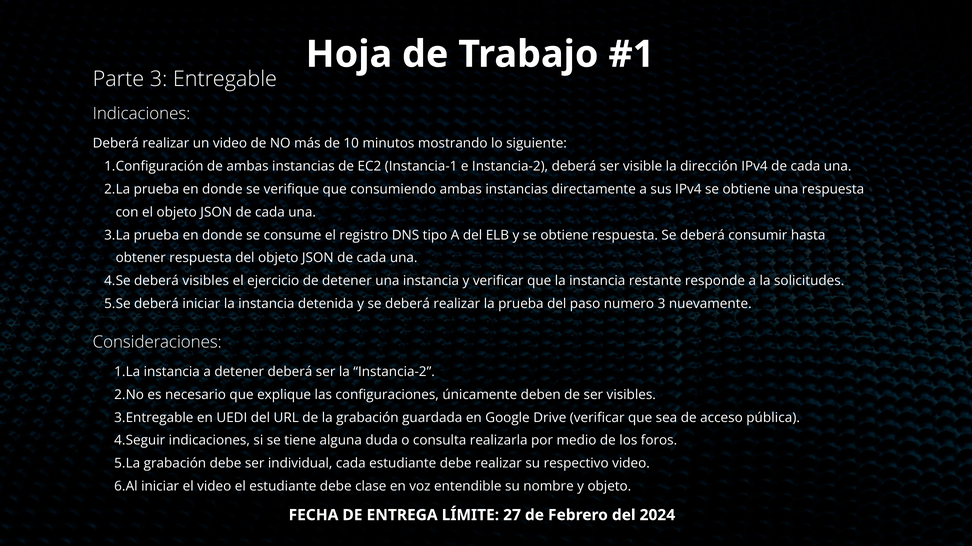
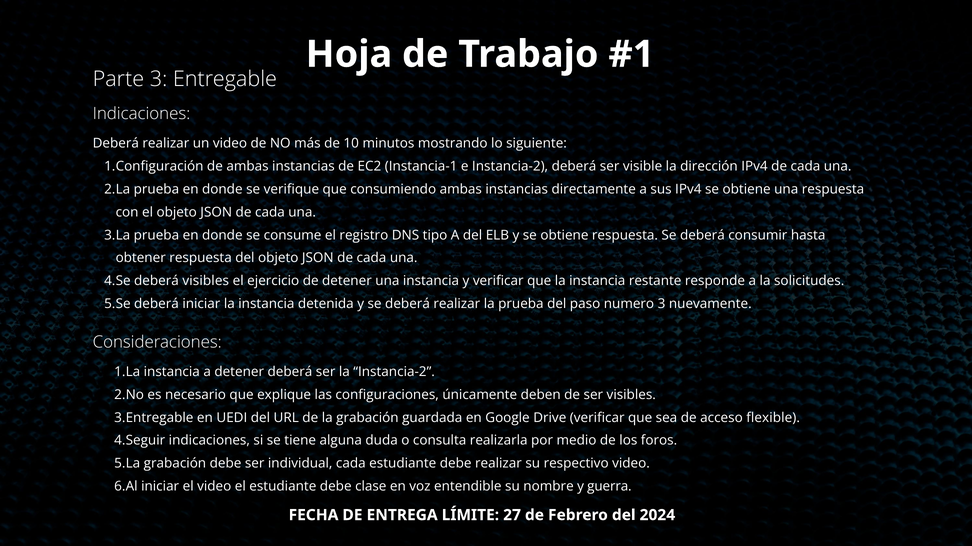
pública: pública -> flexible
y objeto: objeto -> guerra
